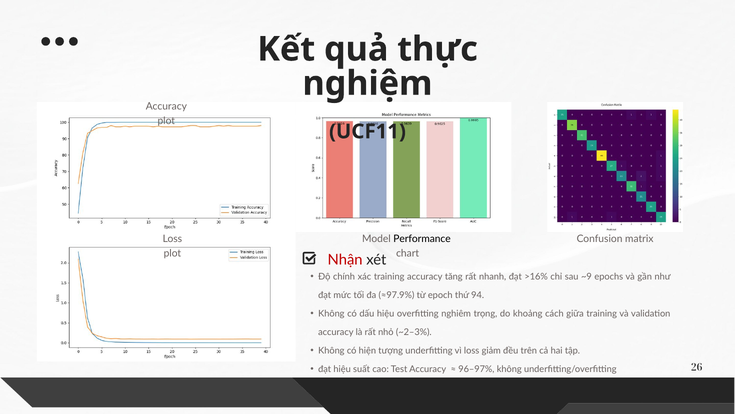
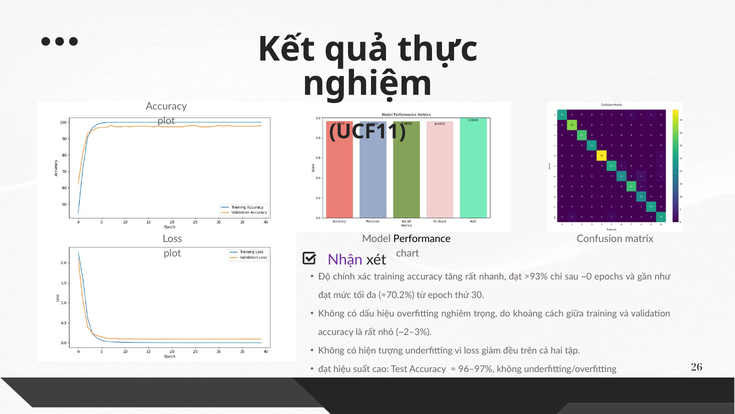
Nhận colour: red -> purple
>16%: >16% -> >93%
~9: ~9 -> ~0
≈97.9%: ≈97.9% -> ≈70.2%
94: 94 -> 30
